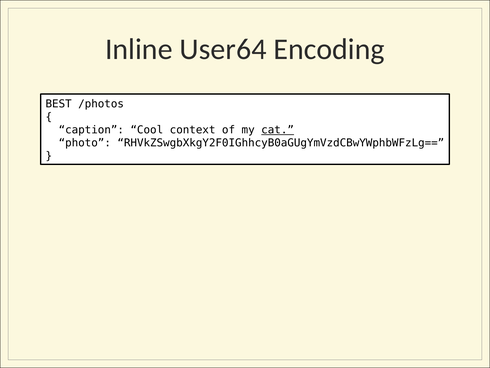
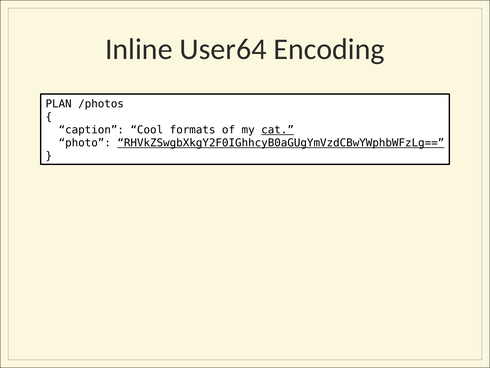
BEST: BEST -> PLAN
context: context -> formats
RHVkZSwgbXkgY2F0IGhhcyB0aGUgYmVzdCBwYWphbWFzLg== underline: none -> present
